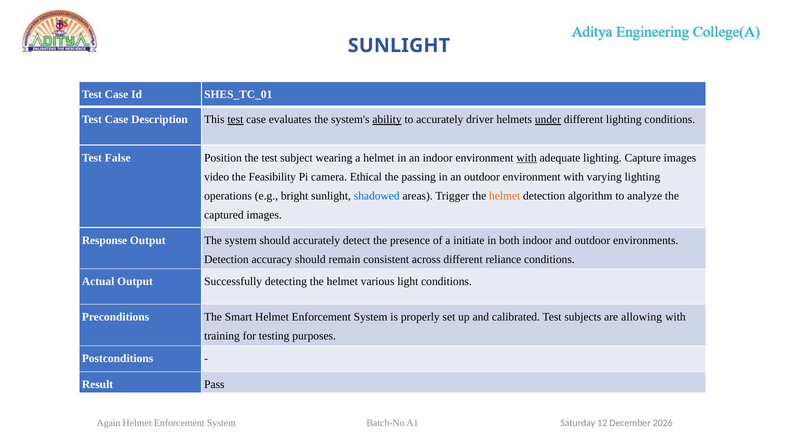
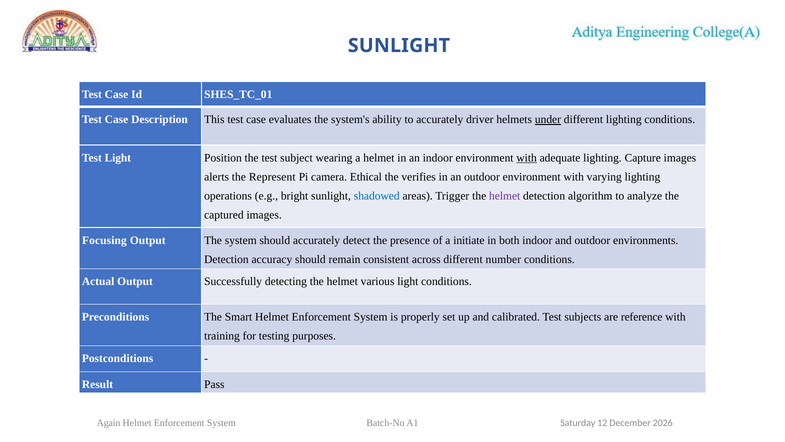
test at (235, 119) underline: present -> none
ability underline: present -> none
Test False: False -> Light
video: video -> alerts
Feasibility: Feasibility -> Represent
passing: passing -> verifies
helmet at (505, 196) colour: orange -> purple
Response: Response -> Focusing
reliance: reliance -> number
allowing: allowing -> reference
